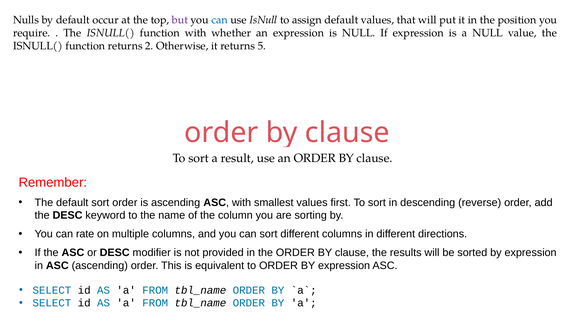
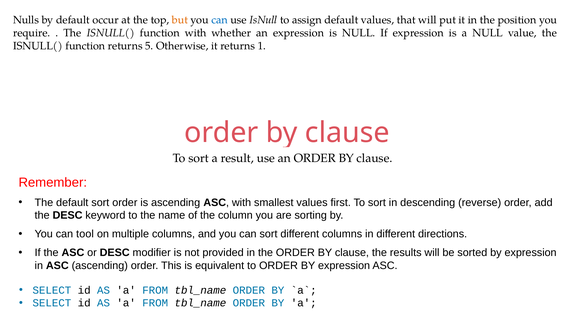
but colour: purple -> orange
2: 2 -> 5
5: 5 -> 1
rate: rate -> tool
